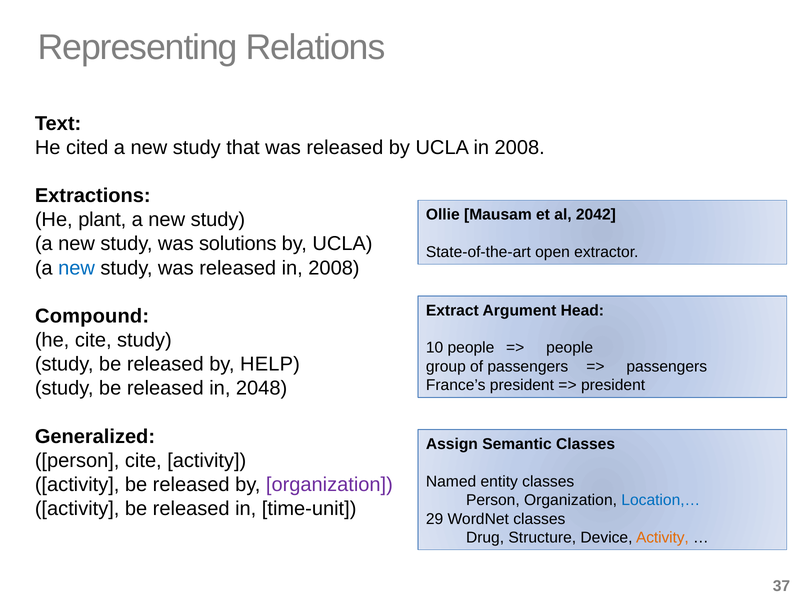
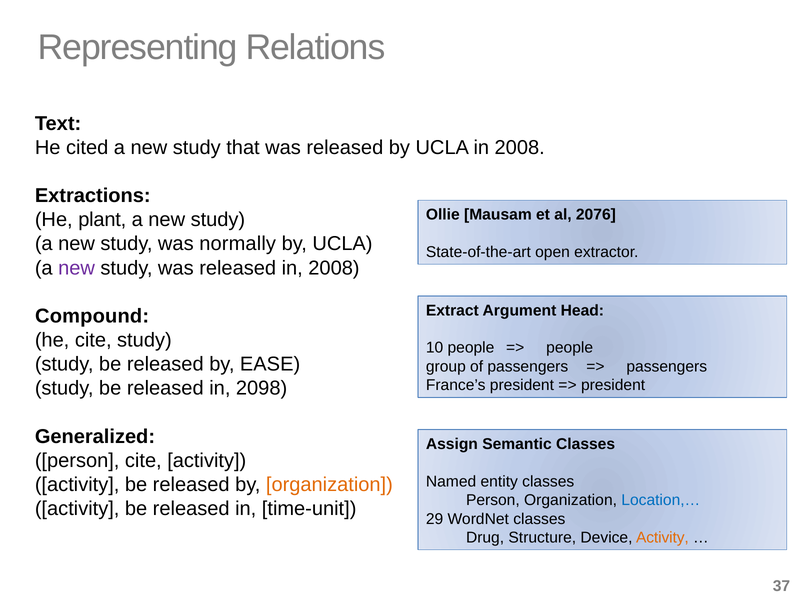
2042: 2042 -> 2076
solutions: solutions -> normally
new at (77, 268) colour: blue -> purple
HELP: HELP -> EASE
2048: 2048 -> 2098
organization at (329, 484) colour: purple -> orange
